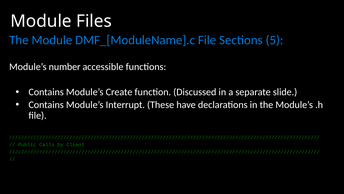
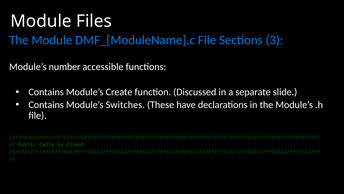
5: 5 -> 3
Interrupt: Interrupt -> Switches
